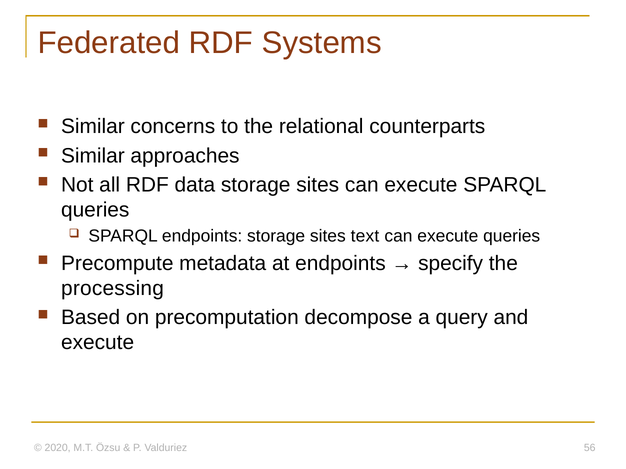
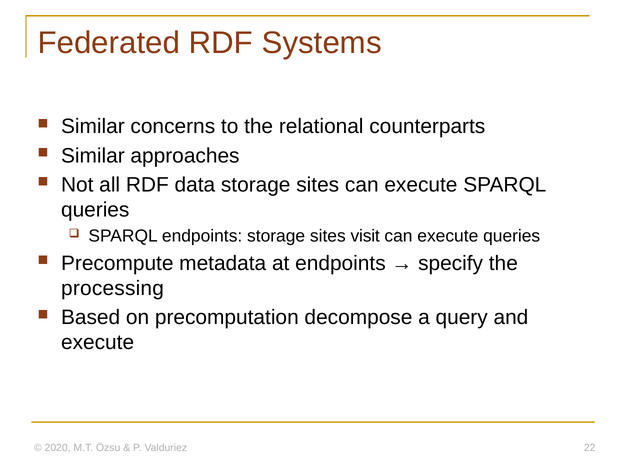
text: text -> visit
56: 56 -> 22
